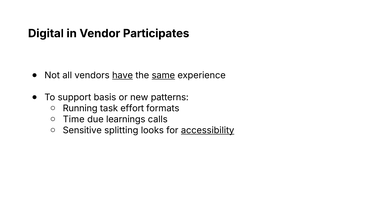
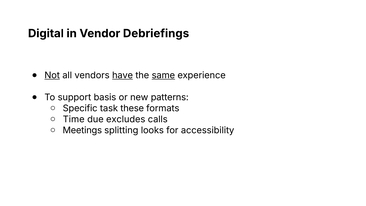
Participates: Participates -> Debriefings
Not underline: none -> present
Running: Running -> Specific
effort: effort -> these
learnings: learnings -> excludes
Sensitive: Sensitive -> Meetings
accessibility underline: present -> none
